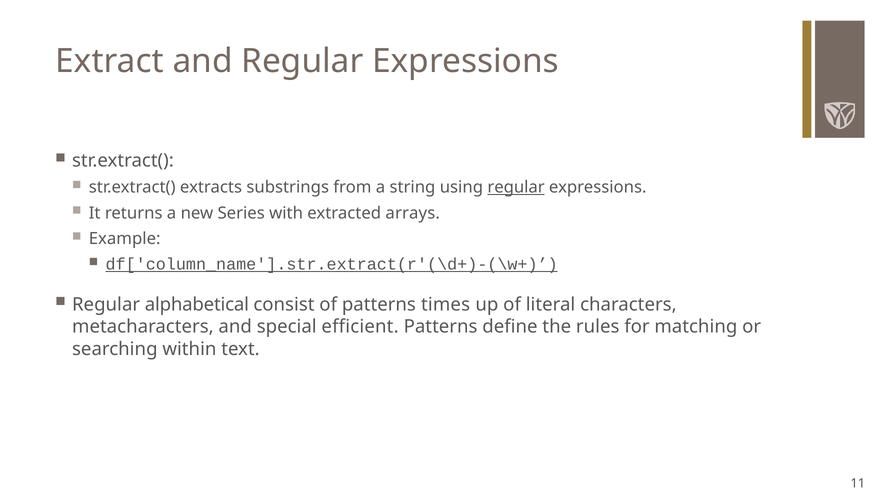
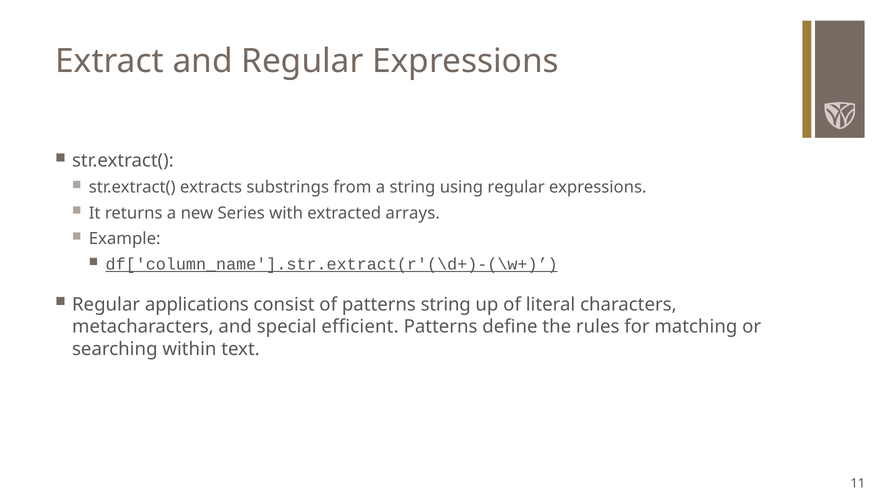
regular at (516, 188) underline: present -> none
alphabetical: alphabetical -> applications
patterns times: times -> string
